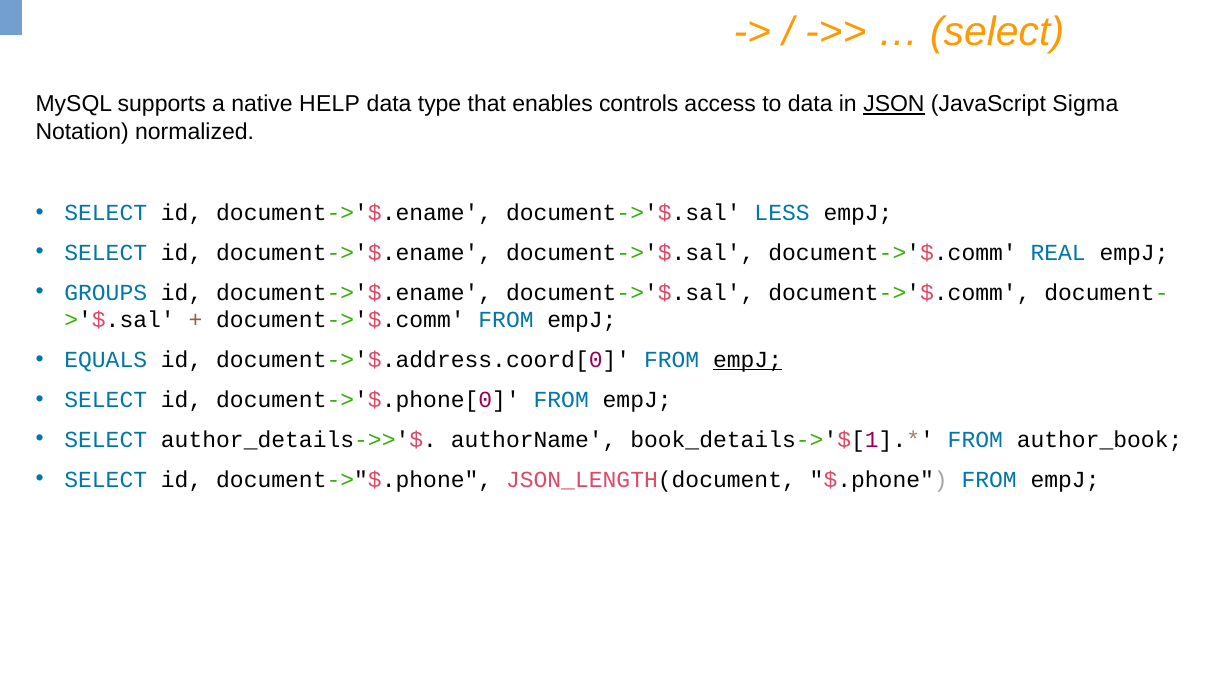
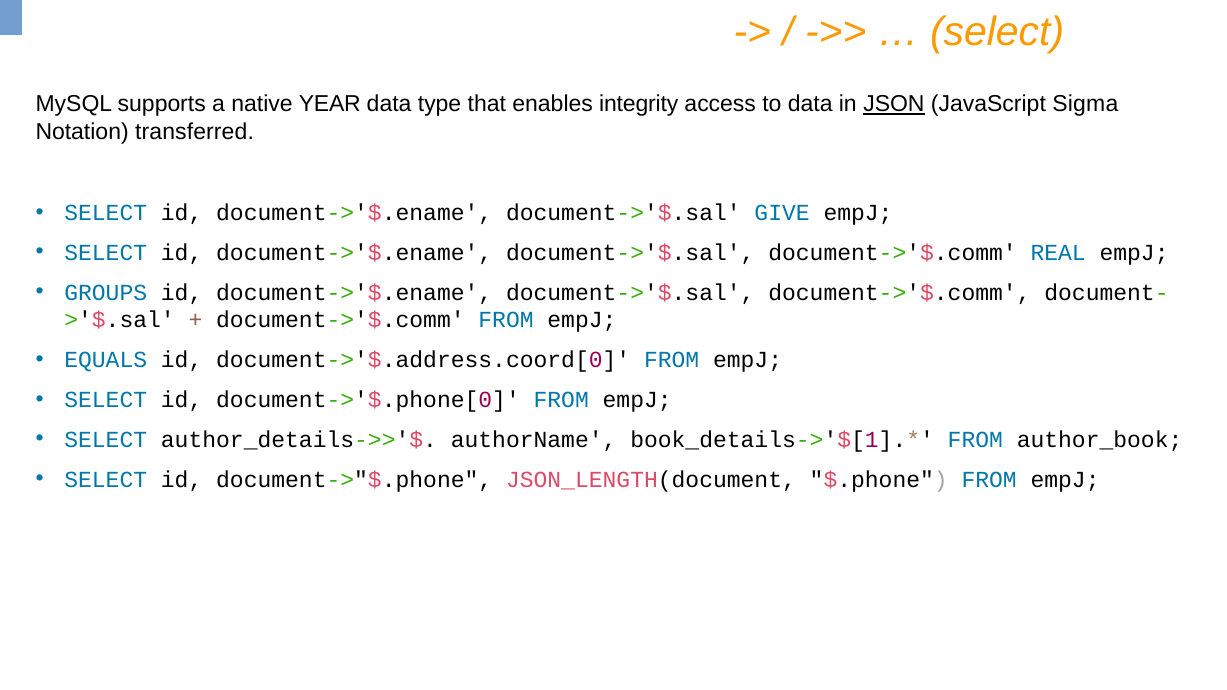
HELP: HELP -> YEAR
controls: controls -> integrity
normalized: normalized -> transferred
LESS: LESS -> GIVE
empJ at (748, 360) underline: present -> none
